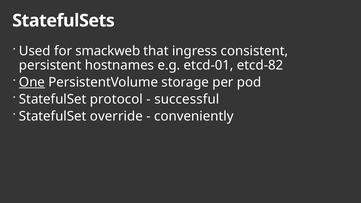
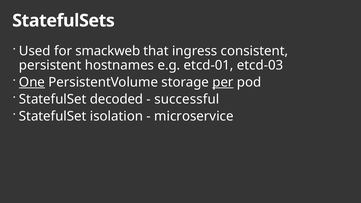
etcd-82: etcd-82 -> etcd-03
per underline: none -> present
protocol: protocol -> decoded
override: override -> isolation
conveniently: conveniently -> microservice
